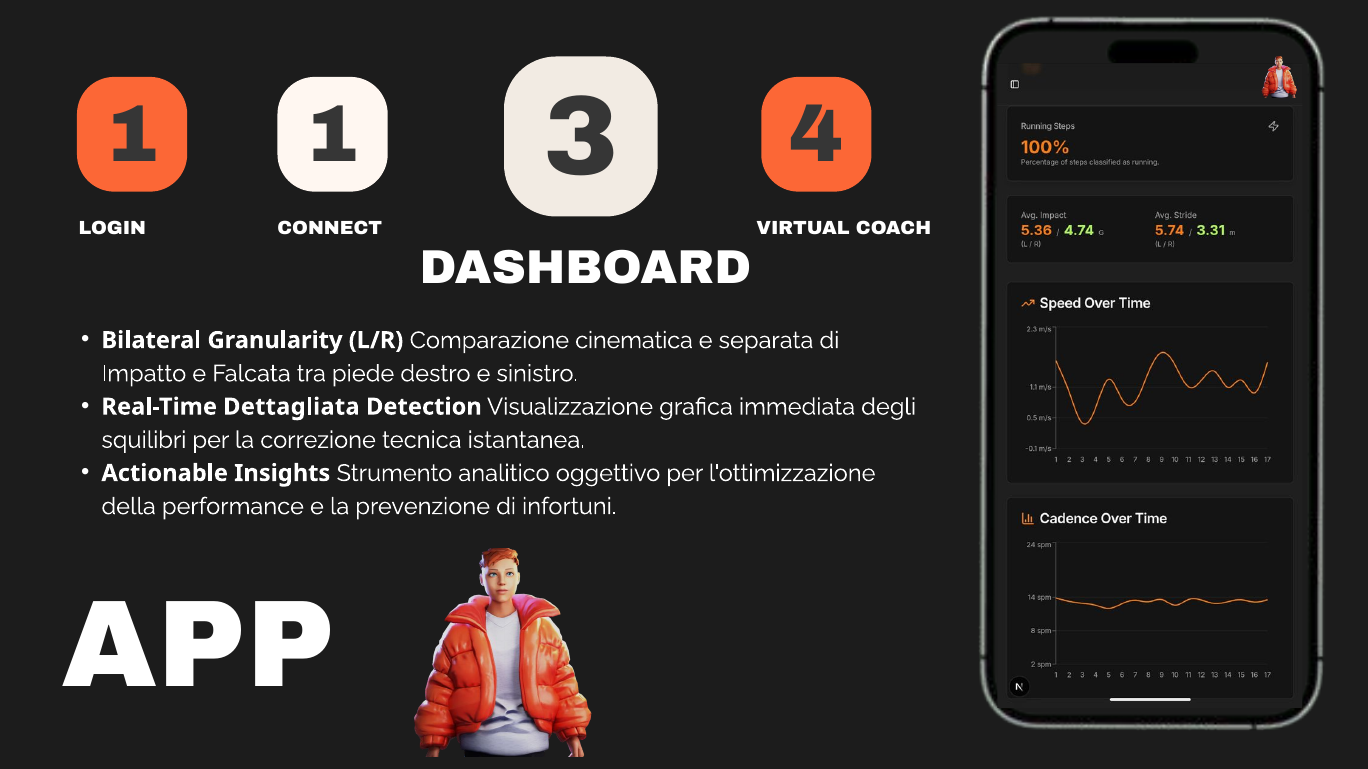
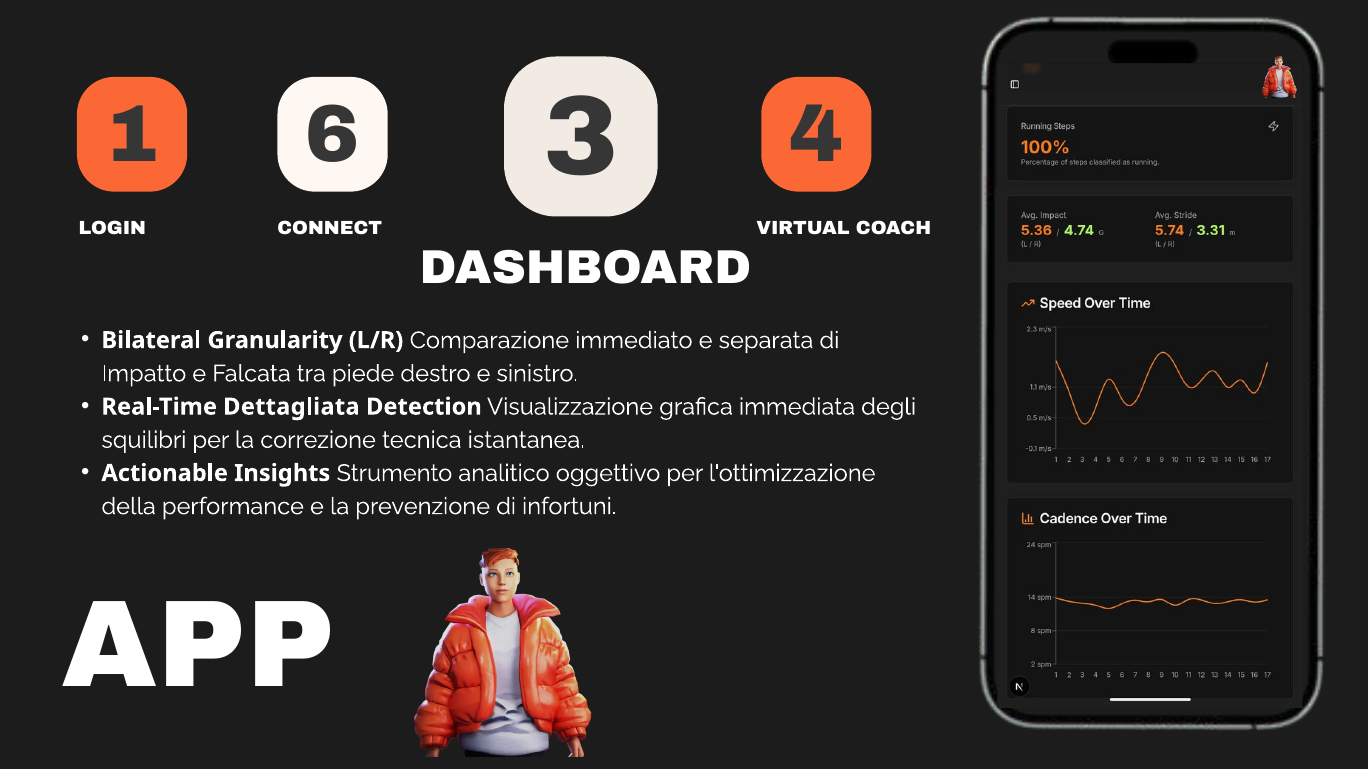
1 1: 1 -> 6
cinematica: cinematica -> immediato
